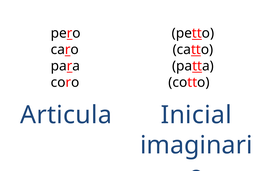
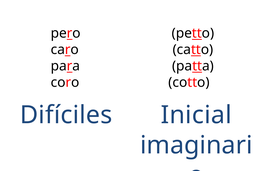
Articula: Articula -> Difíciles
